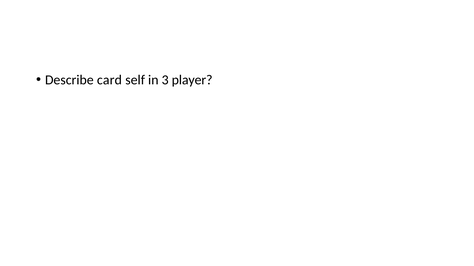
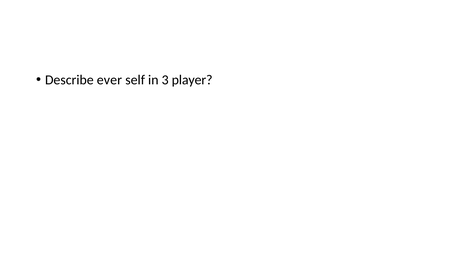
card: card -> ever
